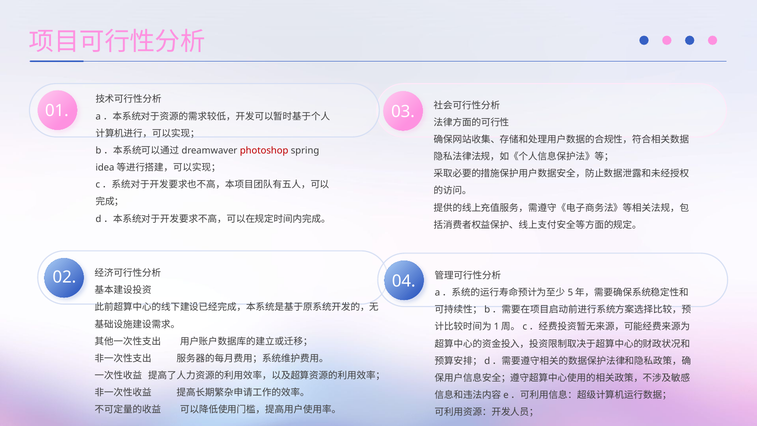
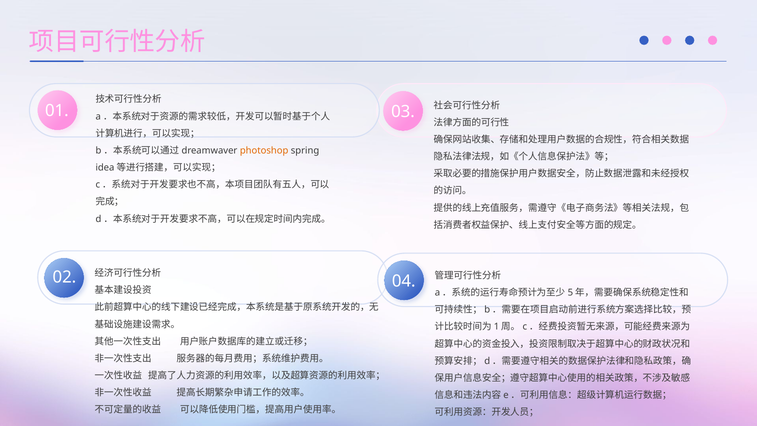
photoshop colour: red -> orange
